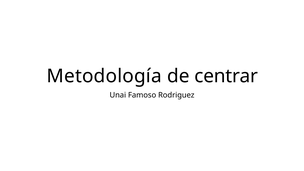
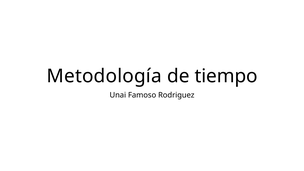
centrar: centrar -> tiempo
